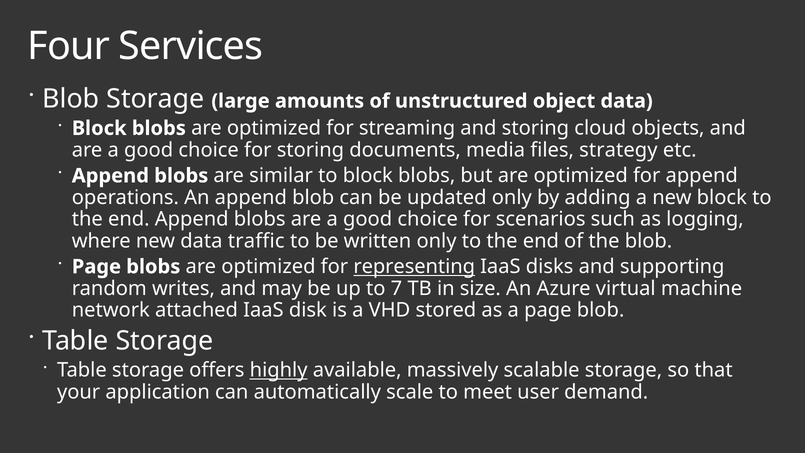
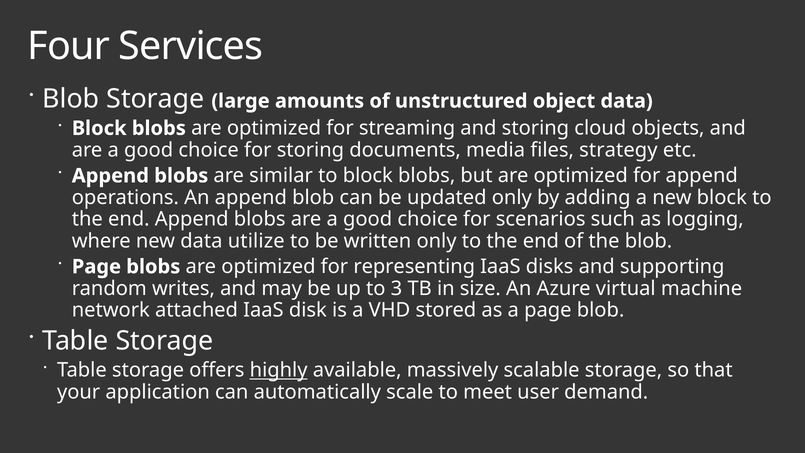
traffic: traffic -> utilize
representing underline: present -> none
7: 7 -> 3
